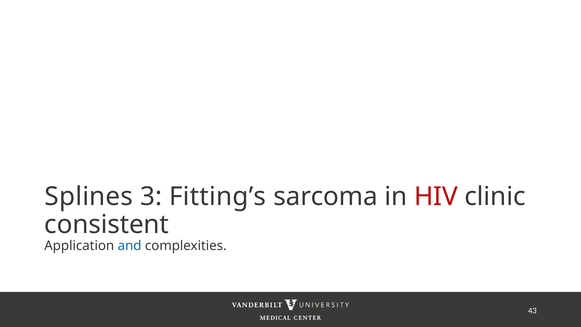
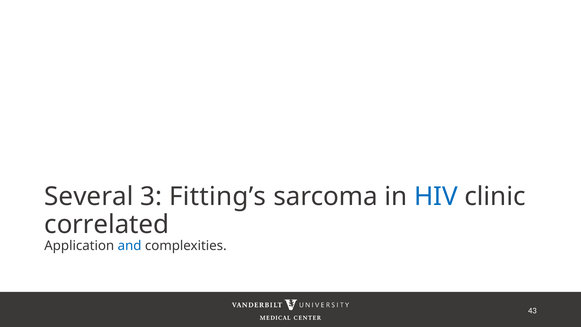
Splines: Splines -> Several
HIV colour: red -> blue
consistent: consistent -> correlated
